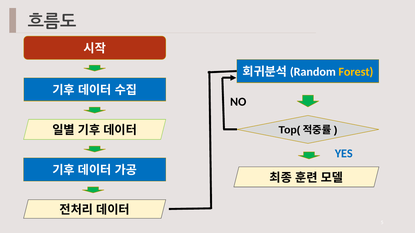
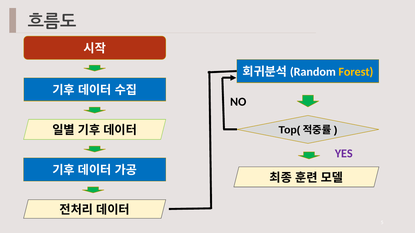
YES colour: blue -> purple
